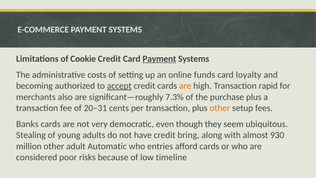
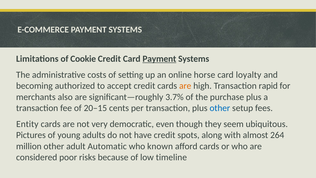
funds: funds -> horse
accept underline: present -> none
7.3%: 7.3% -> 3.7%
20–31: 20–31 -> 20–15
other at (220, 108) colour: orange -> blue
Banks: Banks -> Entity
Stealing: Stealing -> Pictures
bring: bring -> spots
930: 930 -> 264
entries: entries -> known
